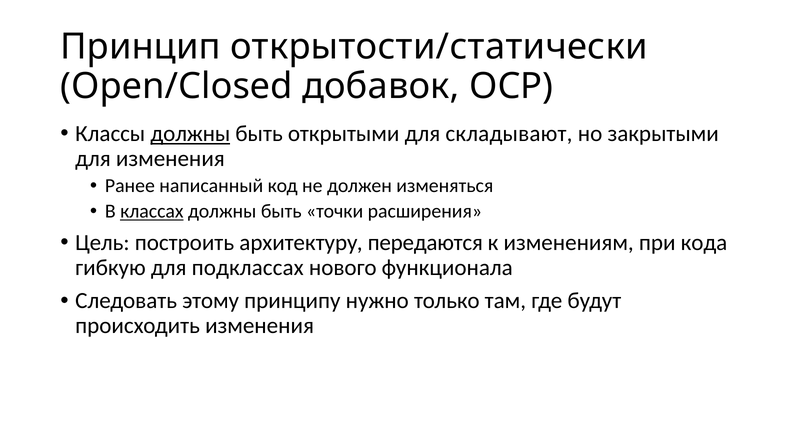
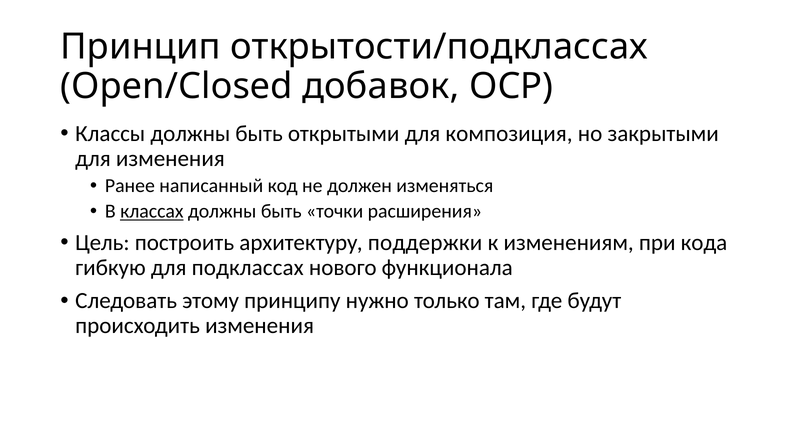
открытости/статически: открытости/статически -> открытости/подклассах
должны at (190, 134) underline: present -> none
складывают: складывают -> композиция
передаются: передаются -> поддержки
